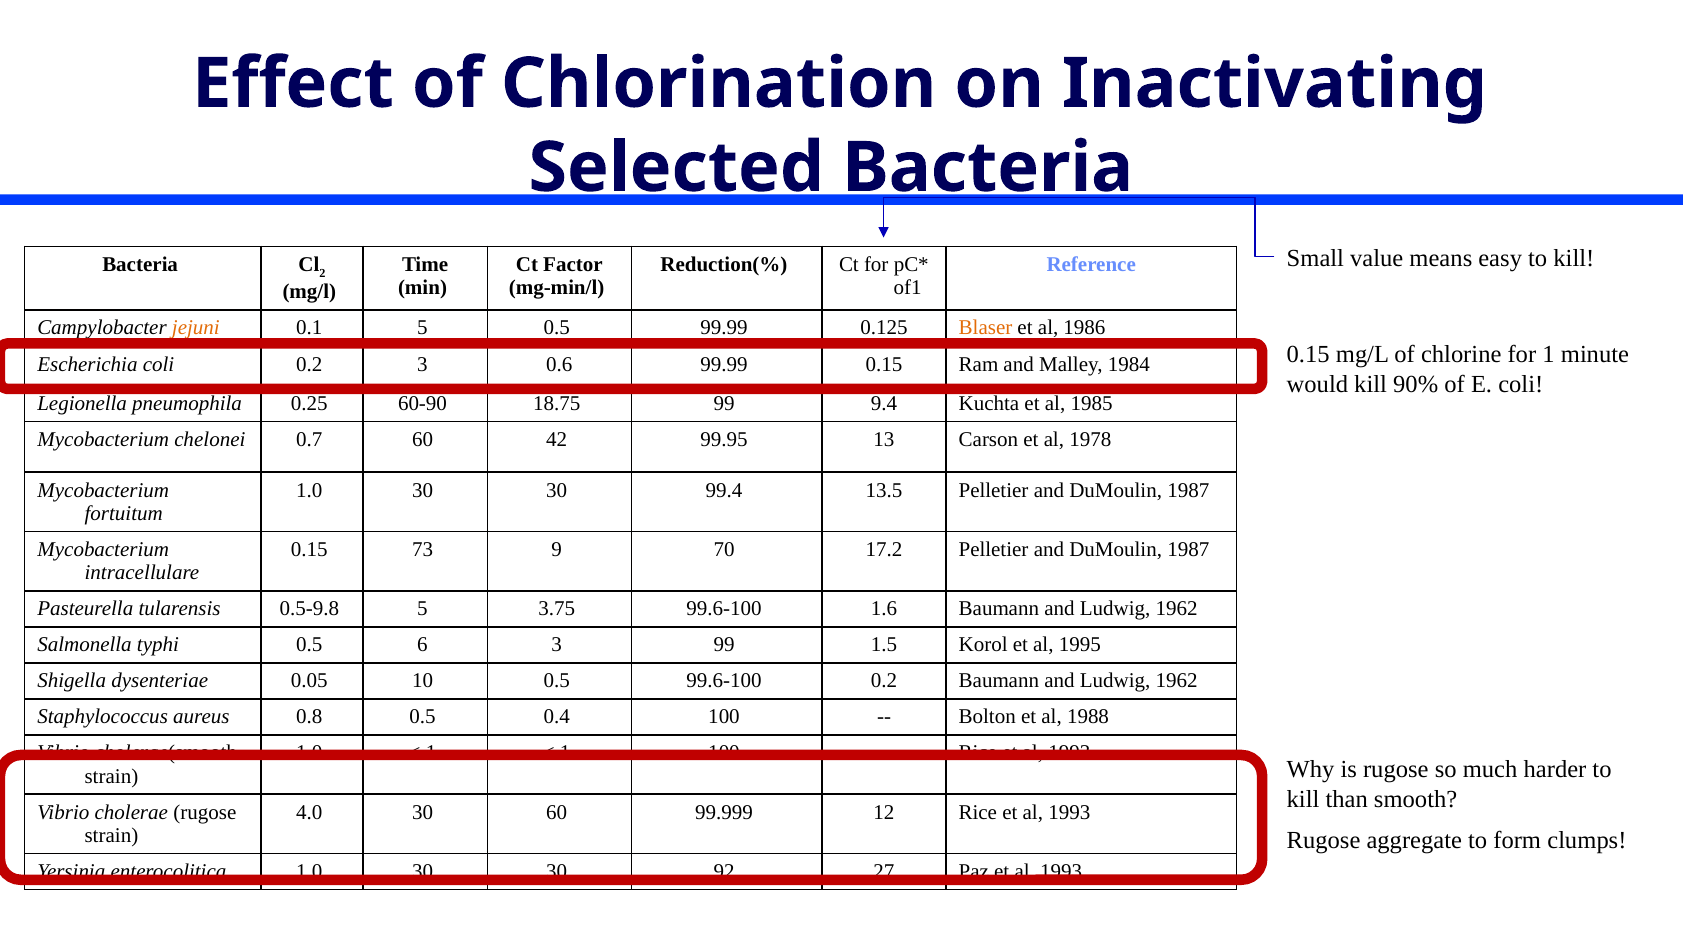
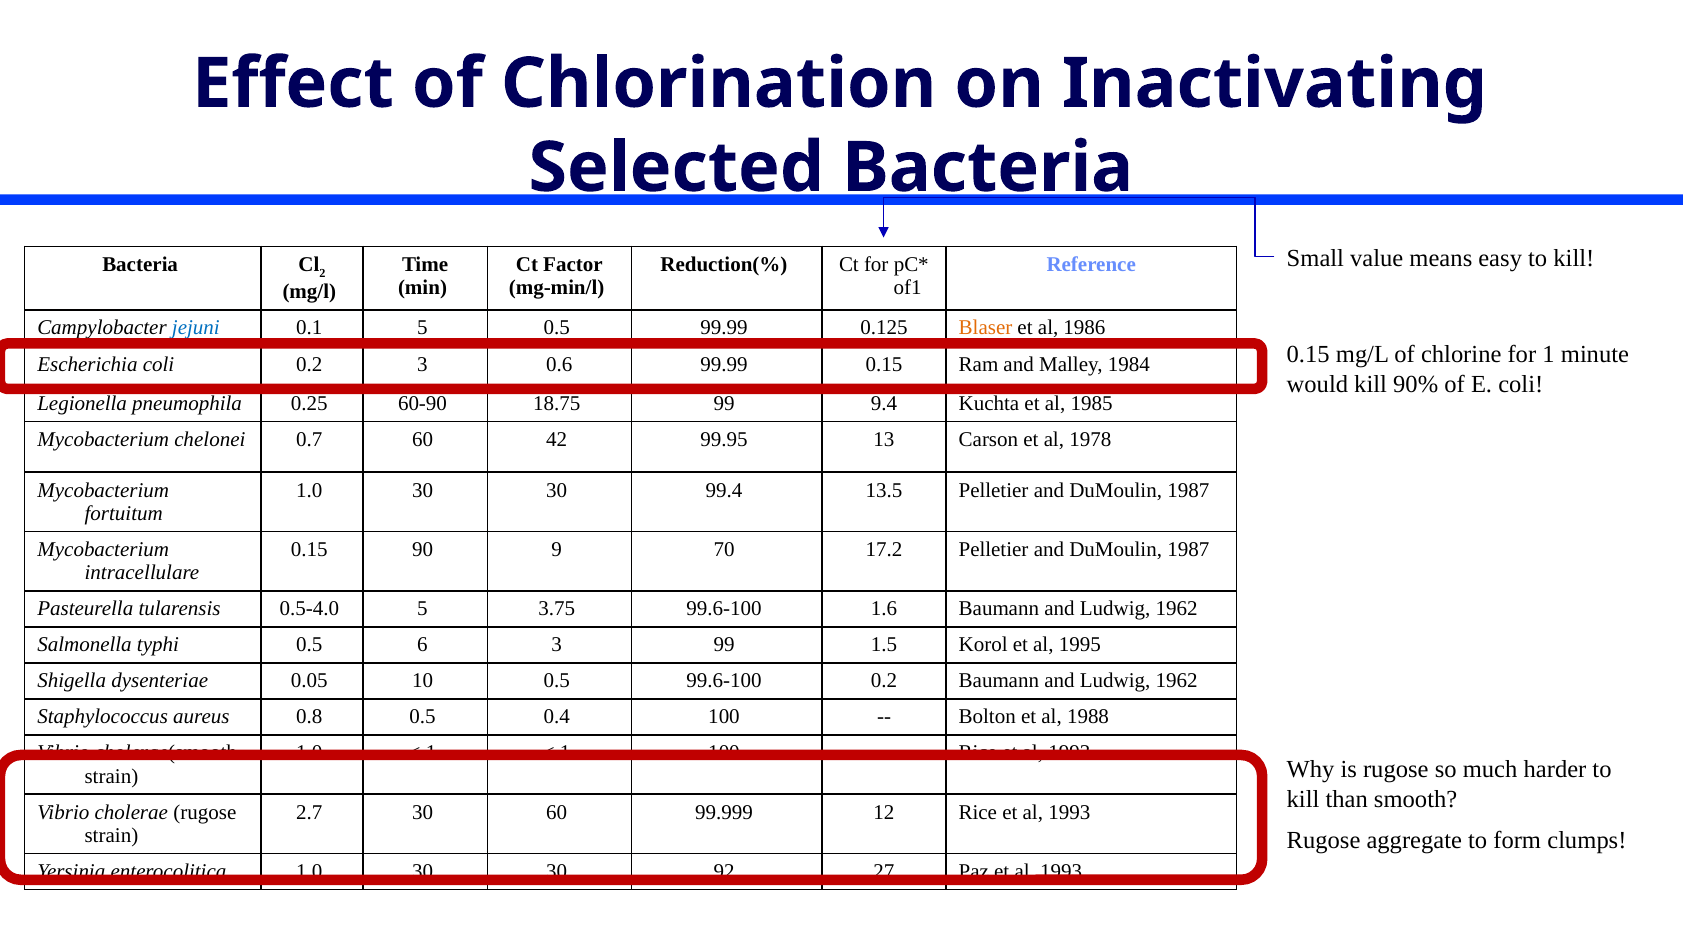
jejuni colour: orange -> blue
73: 73 -> 90
0.5-9.8: 0.5-9.8 -> 0.5-4.0
4.0: 4.0 -> 2.7
